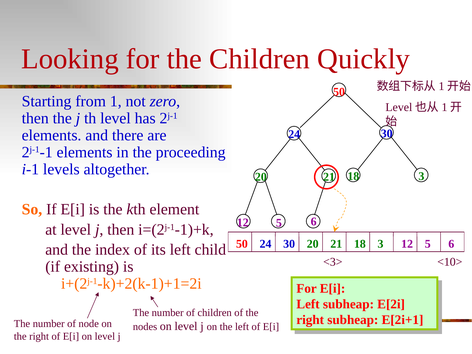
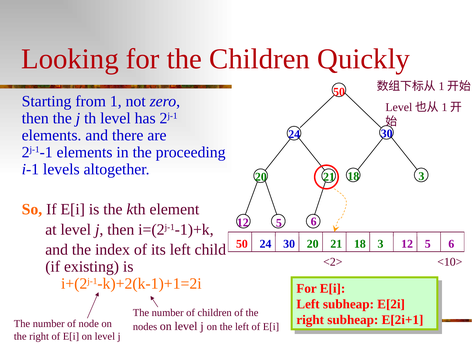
<3>: <3> -> <2>
